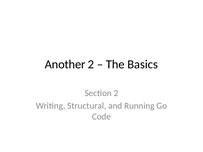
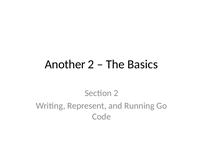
Structural: Structural -> Represent
